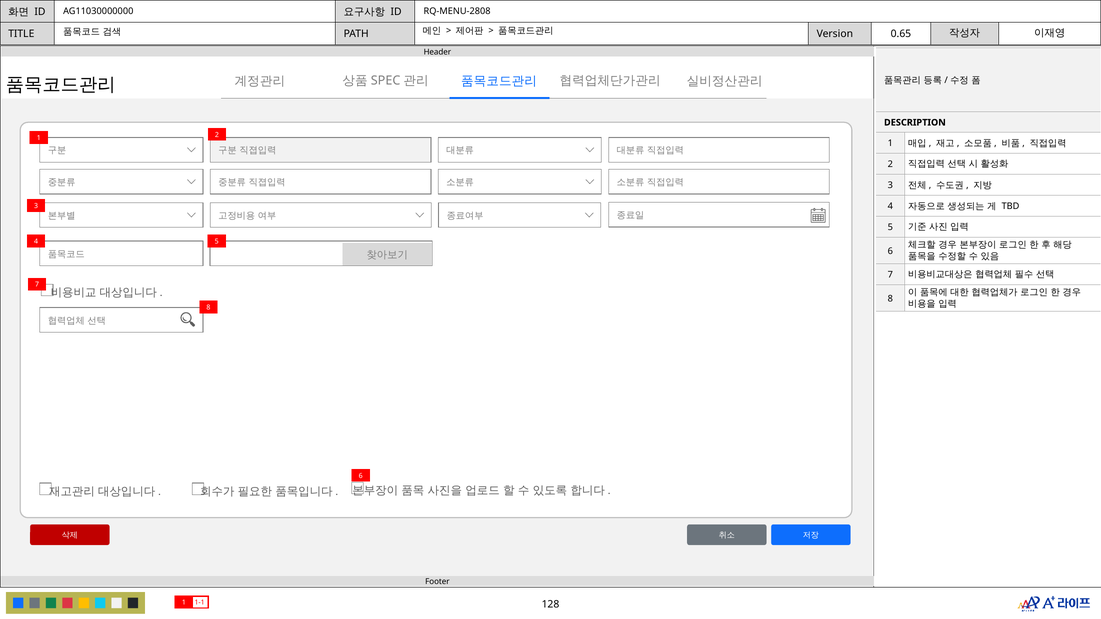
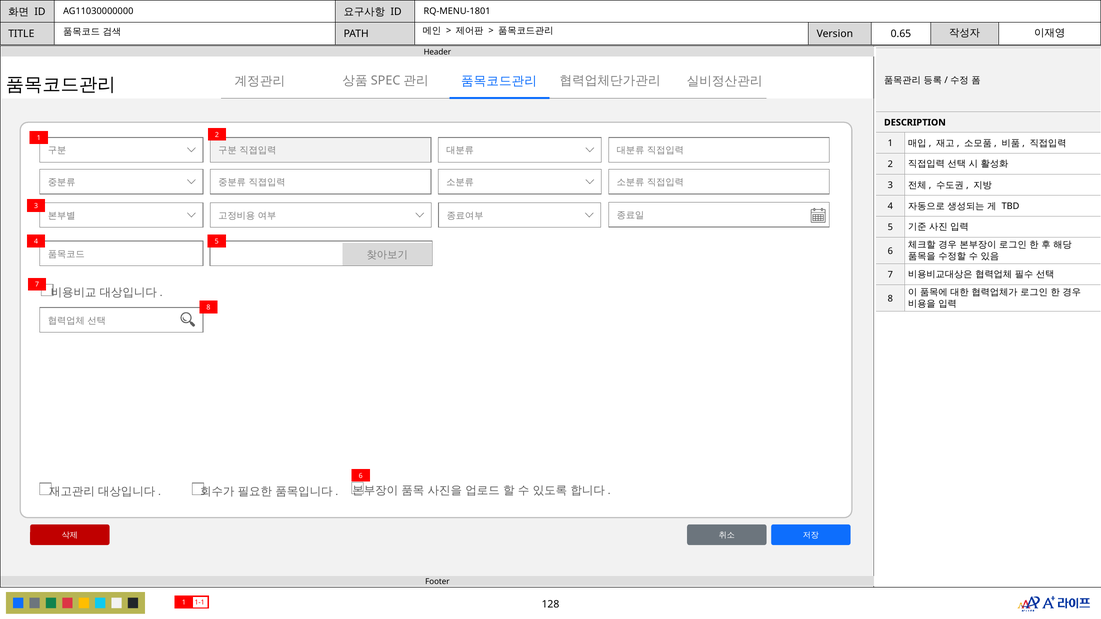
RQ-MENU-2808: RQ-MENU-2808 -> RQ-MENU-1801
